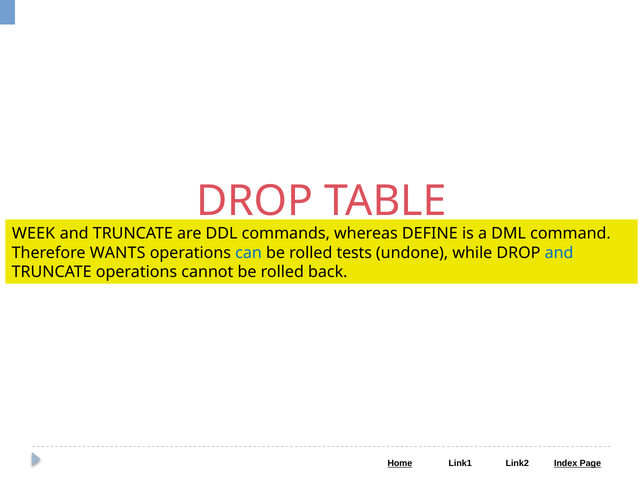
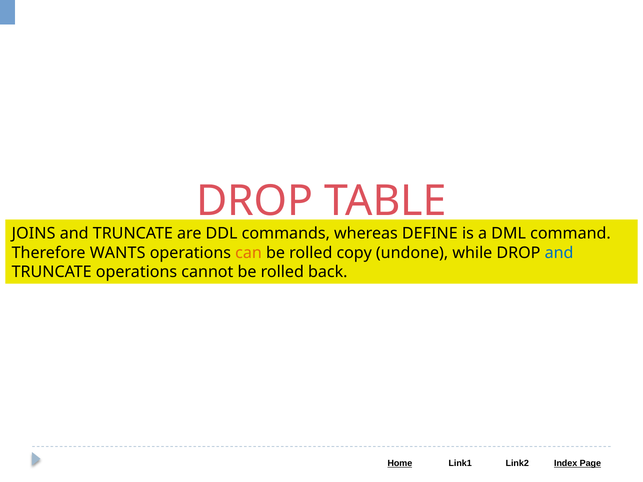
WEEK: WEEK -> JOINS
can colour: blue -> orange
tests: tests -> copy
